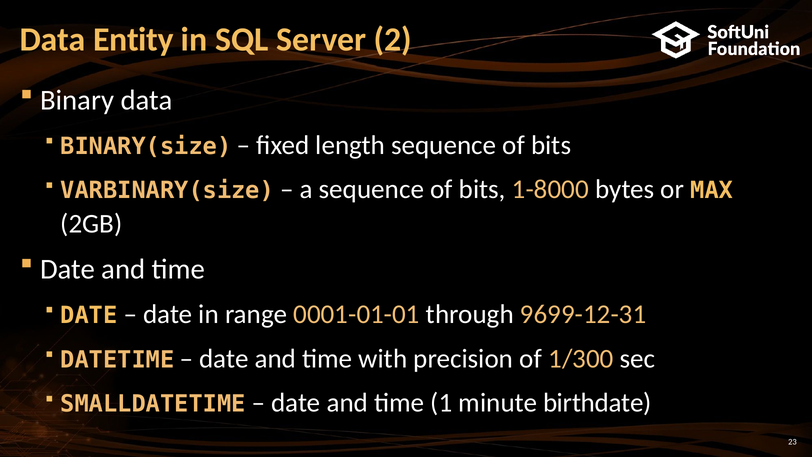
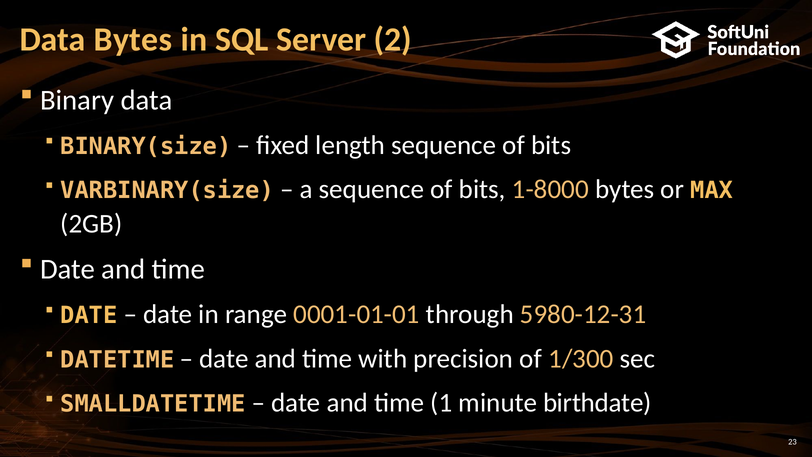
Data Entity: Entity -> Bytes
9699-12-31: 9699-12-31 -> 5980-12-31
